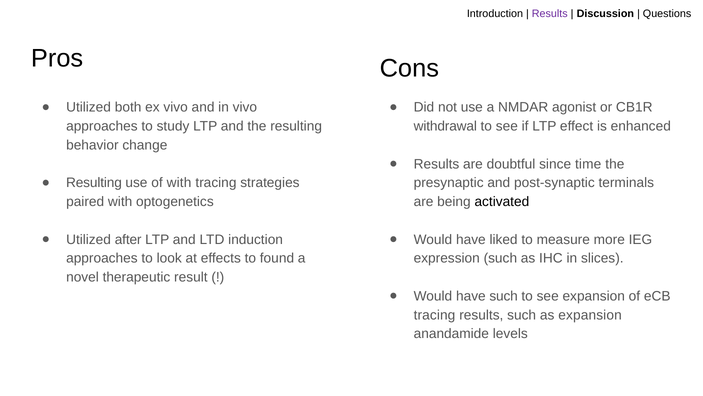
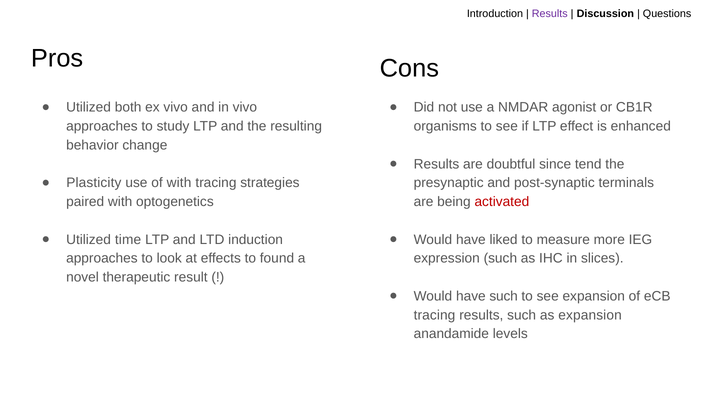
withdrawal: withdrawal -> organisms
time: time -> tend
Resulting at (94, 183): Resulting -> Plasticity
activated colour: black -> red
after: after -> time
